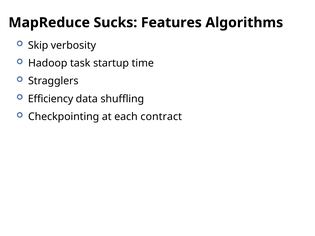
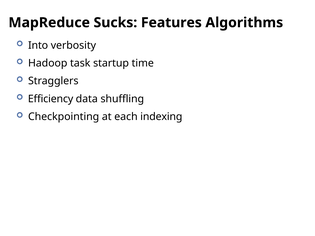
Skip: Skip -> Into
contract: contract -> indexing
